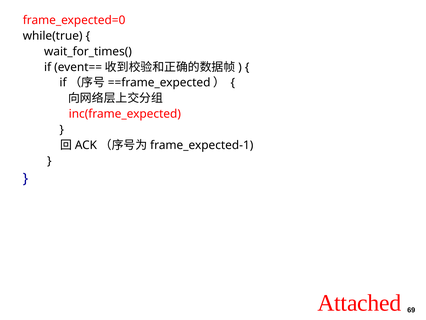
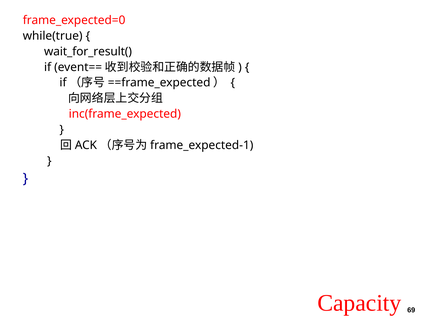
wait_for_times(: wait_for_times( -> wait_for_result(
Attached: Attached -> Capacity
